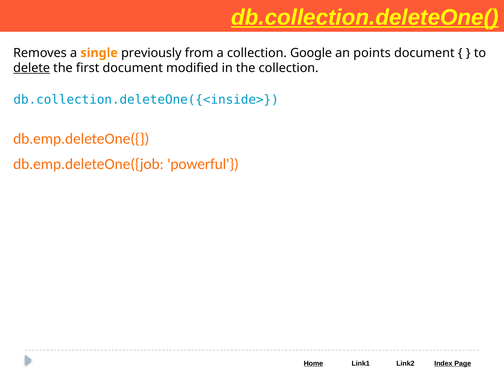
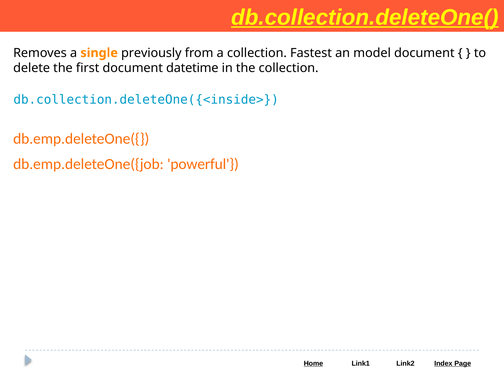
Google: Google -> Fastest
points: points -> model
delete underline: present -> none
modified: modified -> datetime
